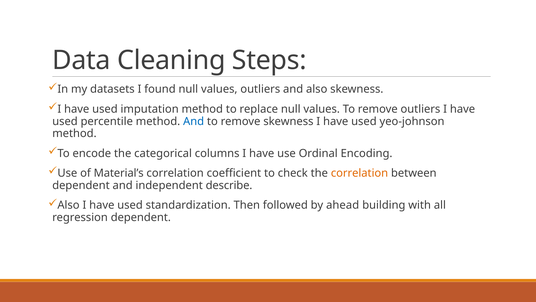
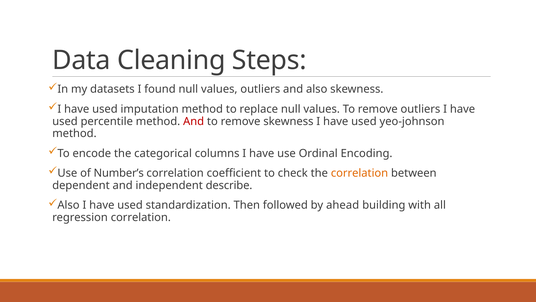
And at (194, 121) colour: blue -> red
Material’s: Material’s -> Number’s
regression dependent: dependent -> correlation
